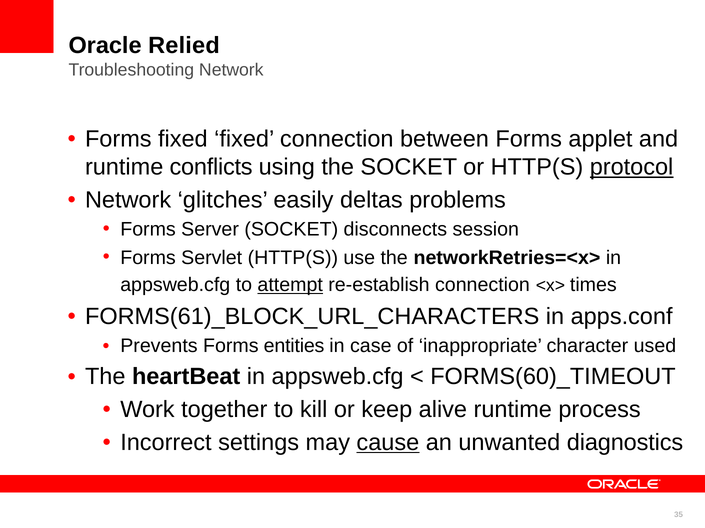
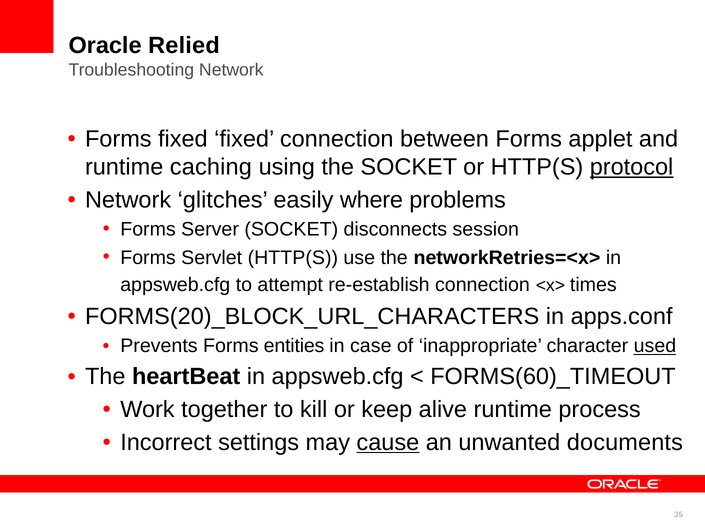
conflicts: conflicts -> caching
deltas: deltas -> where
attempt underline: present -> none
FORMS(61)_BLOCK_URL_CHARACTERS: FORMS(61)_BLOCK_URL_CHARACTERS -> FORMS(20)_BLOCK_URL_CHARACTERS
used underline: none -> present
diagnostics: diagnostics -> documents
